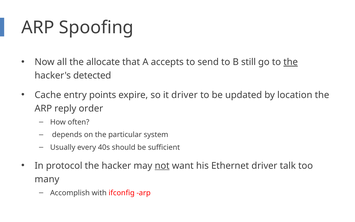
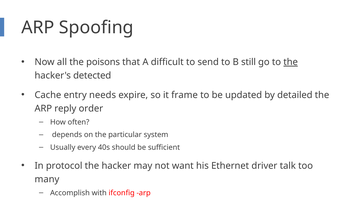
allocate: allocate -> poisons
accepts: accepts -> difficult
points: points -> needs
it driver: driver -> frame
location: location -> detailed
not underline: present -> none
